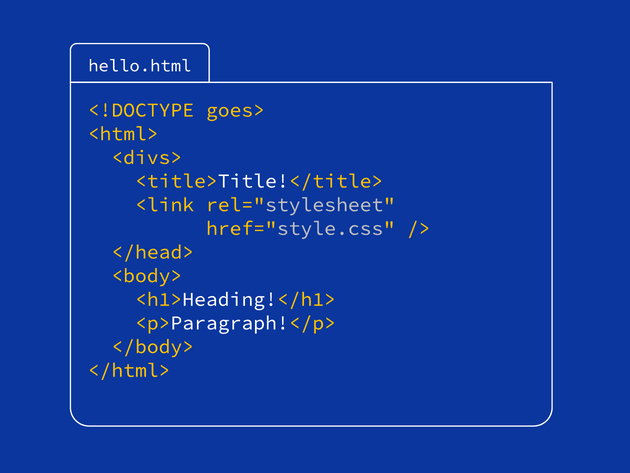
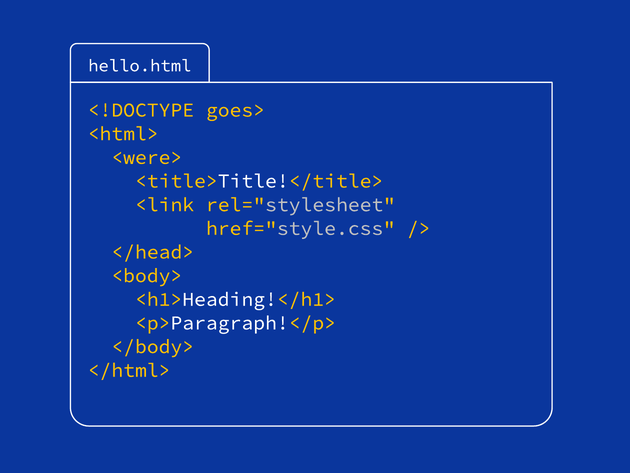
<divs>: <divs> -> <were>
